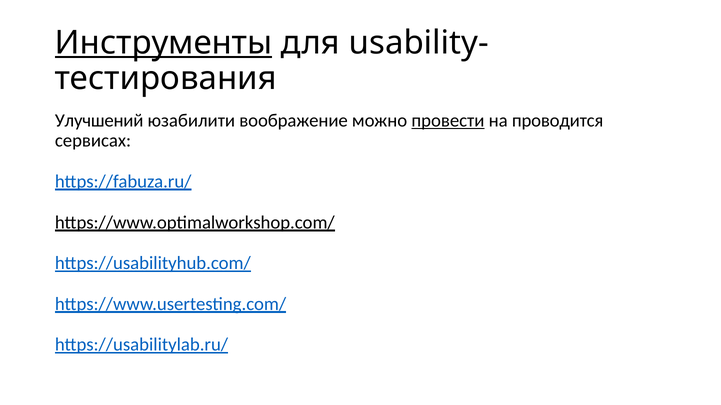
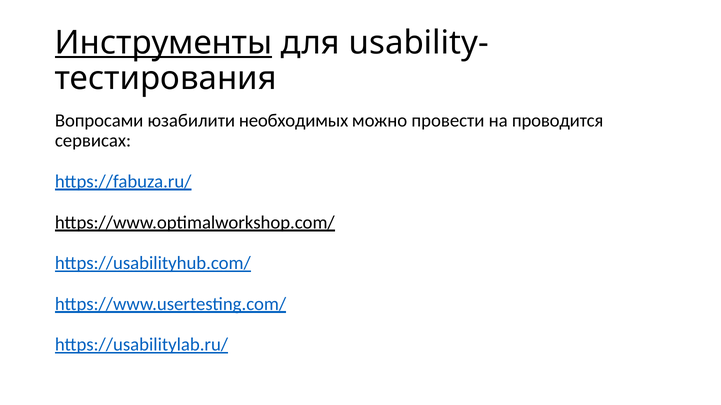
Улучшений: Улучшений -> Вопросами
воображение: воображение -> необходимых
провести underline: present -> none
